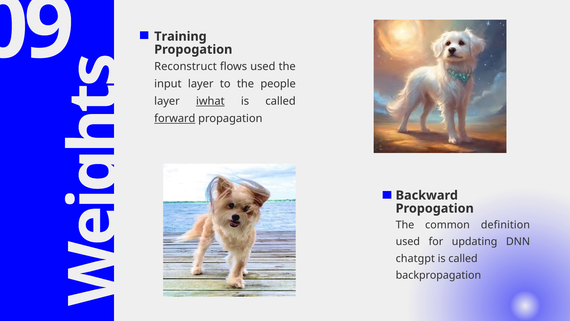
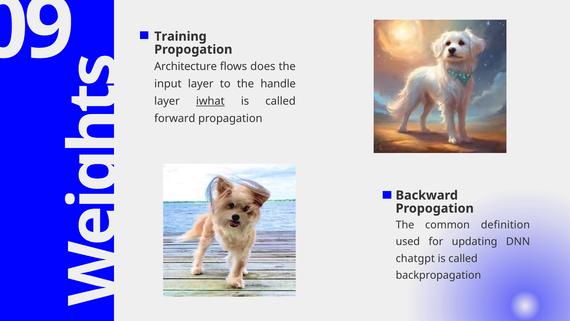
Reconstruct: Reconstruct -> Architecture
flows used: used -> does
people: people -> handle
forward underline: present -> none
